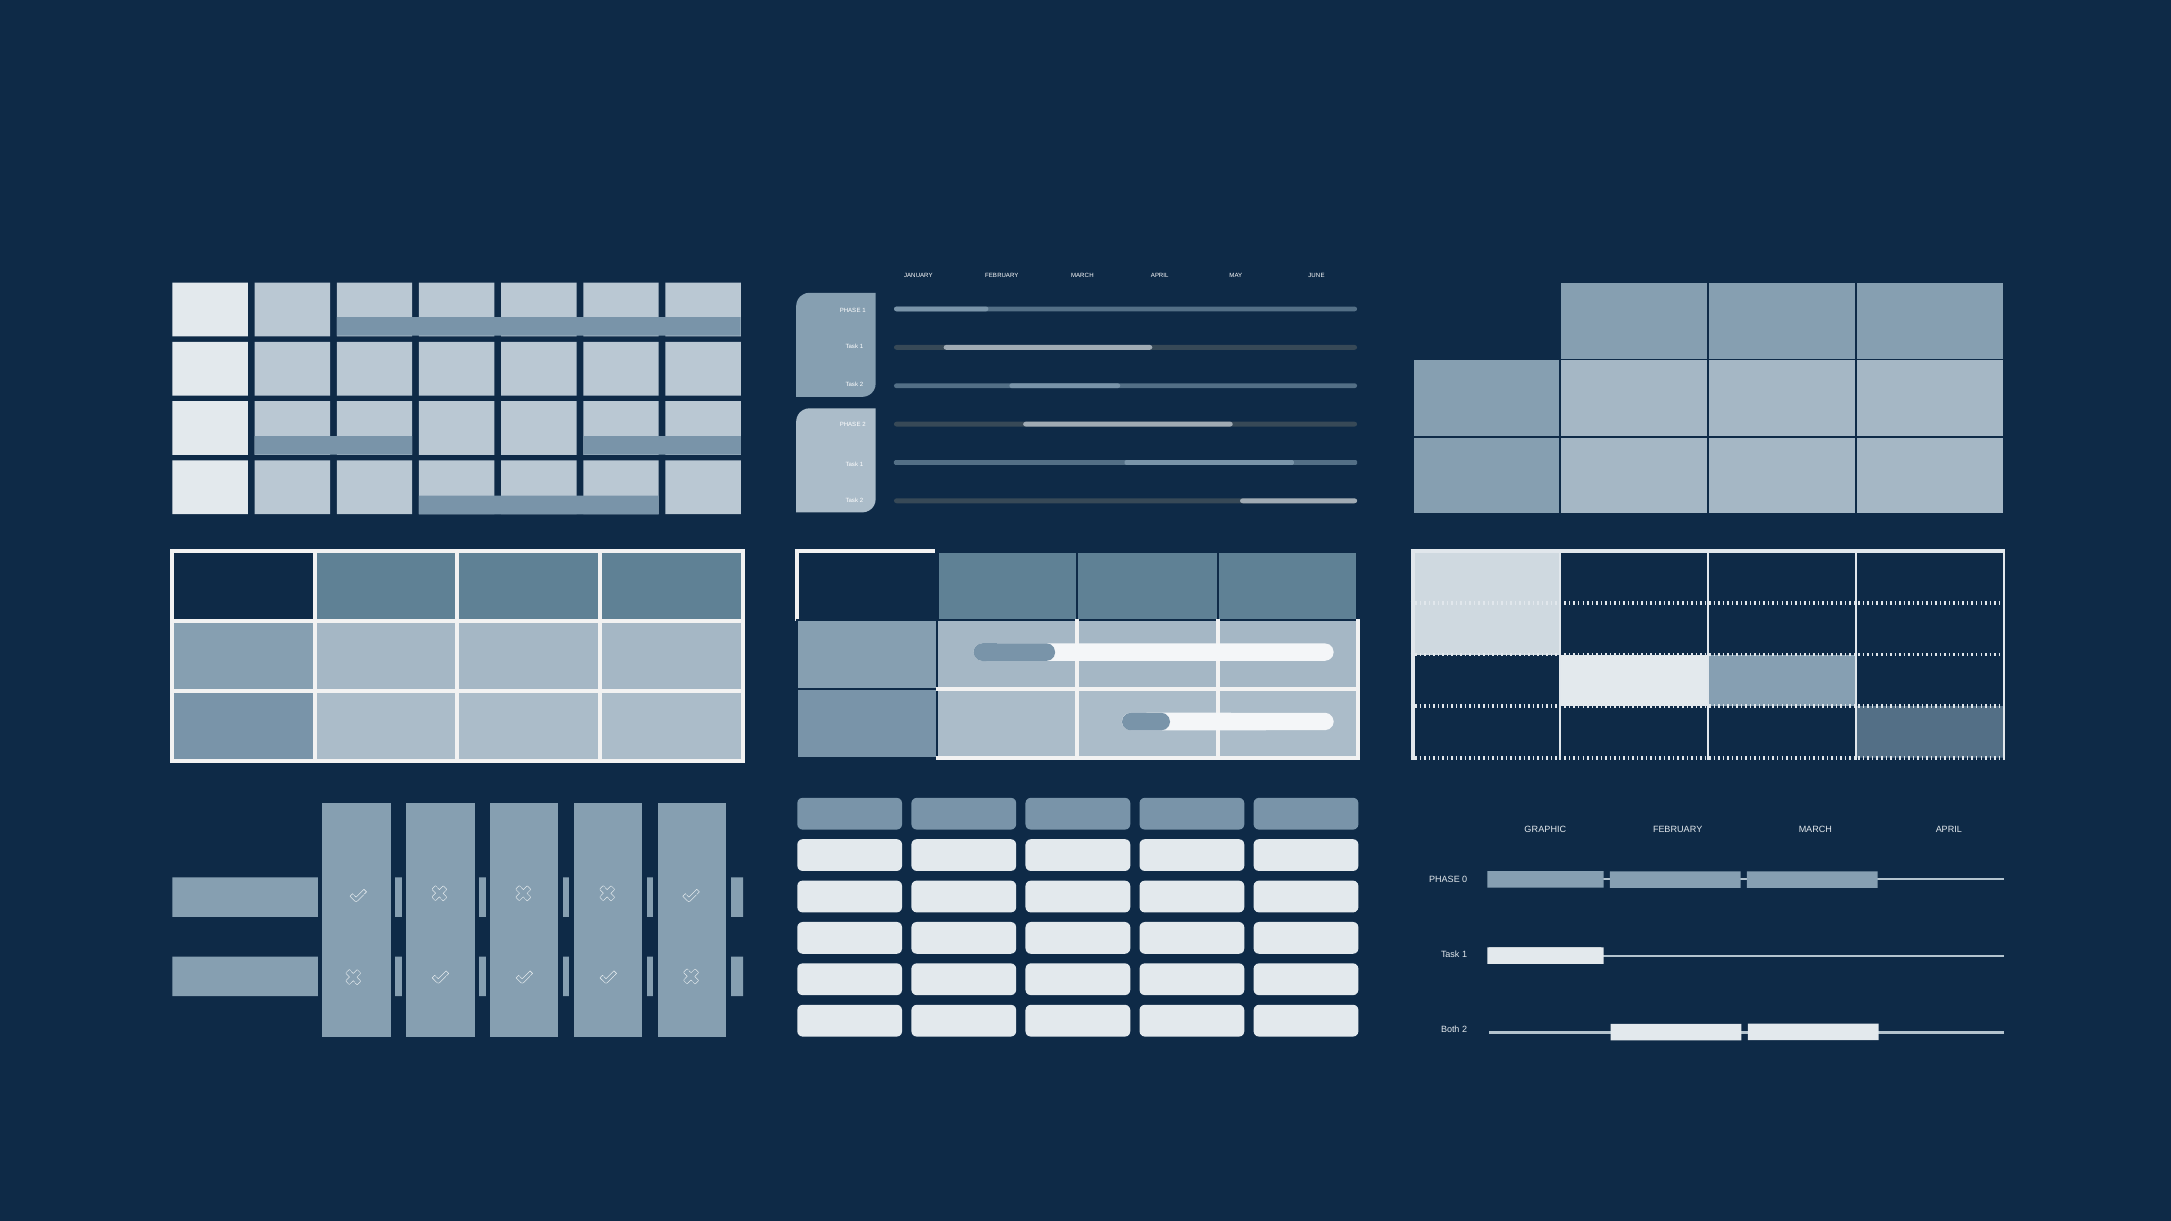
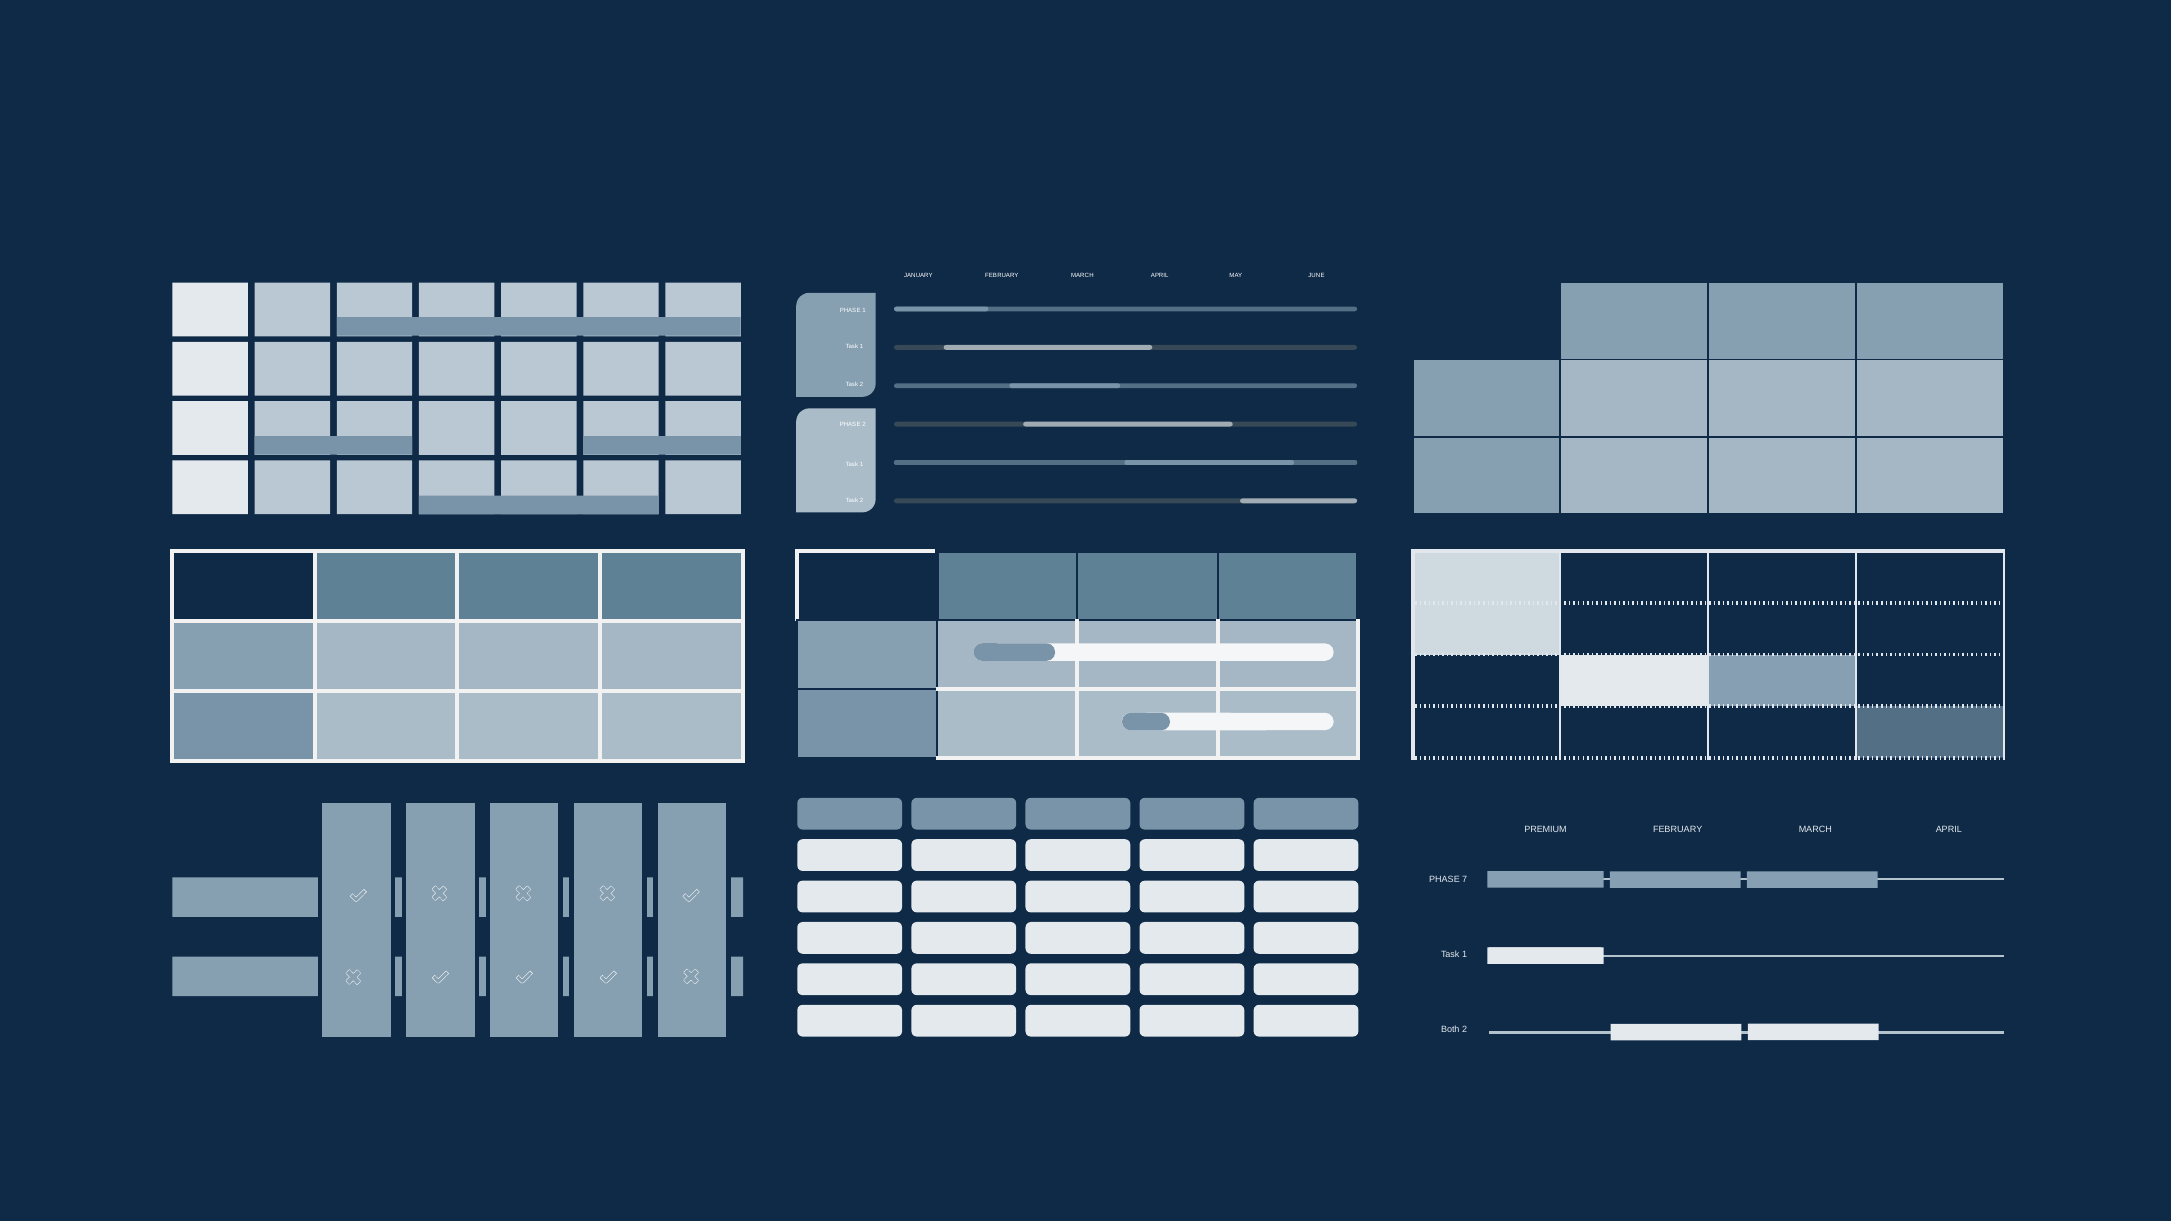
GRAPHIC: GRAPHIC -> PREMIUM
0: 0 -> 7
